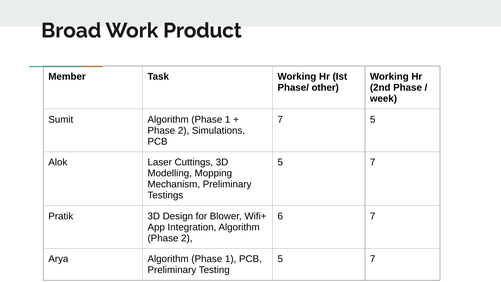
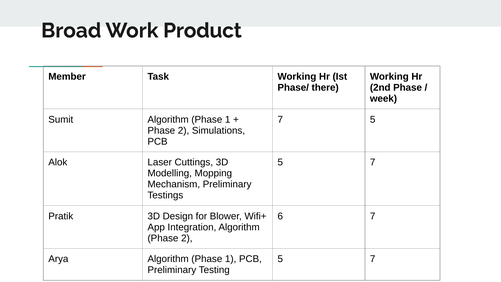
other: other -> there
